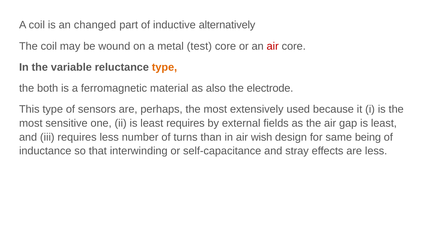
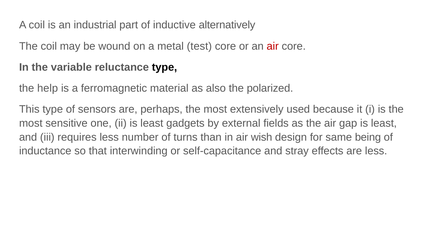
changed: changed -> industrial
type at (164, 67) colour: orange -> black
both: both -> help
electrode: electrode -> polarized
least requires: requires -> gadgets
